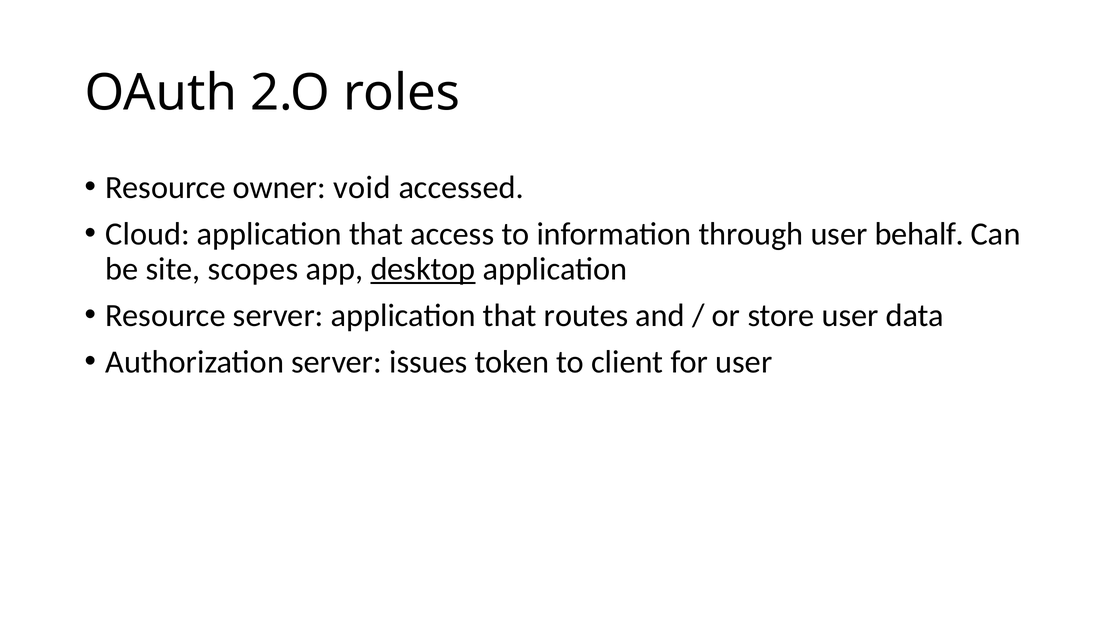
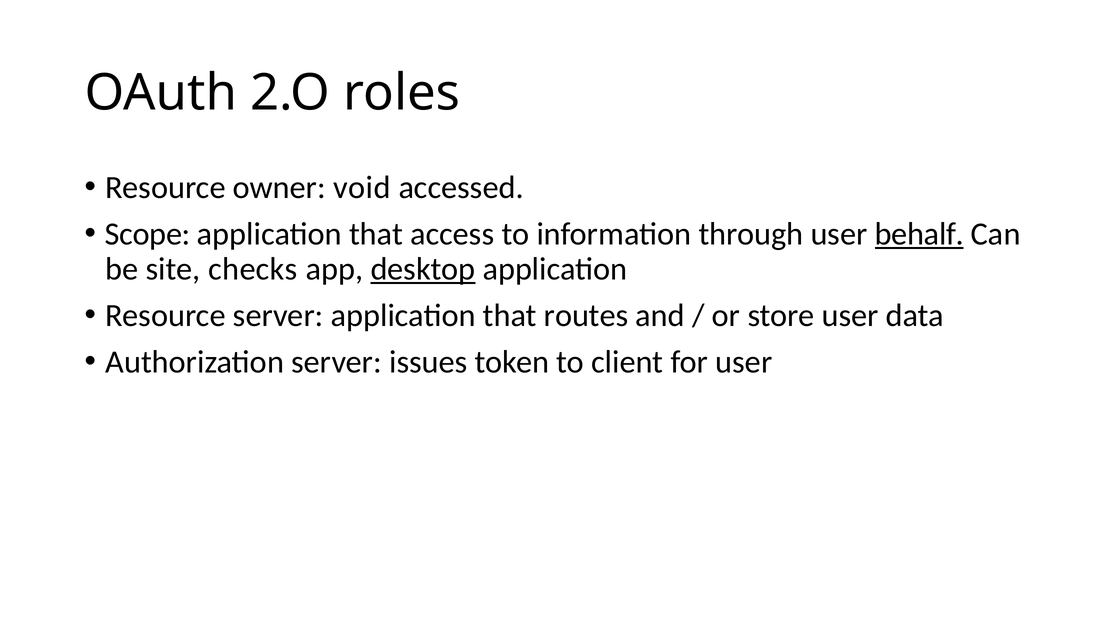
Cloud: Cloud -> Scope
behalf underline: none -> present
scopes: scopes -> checks
